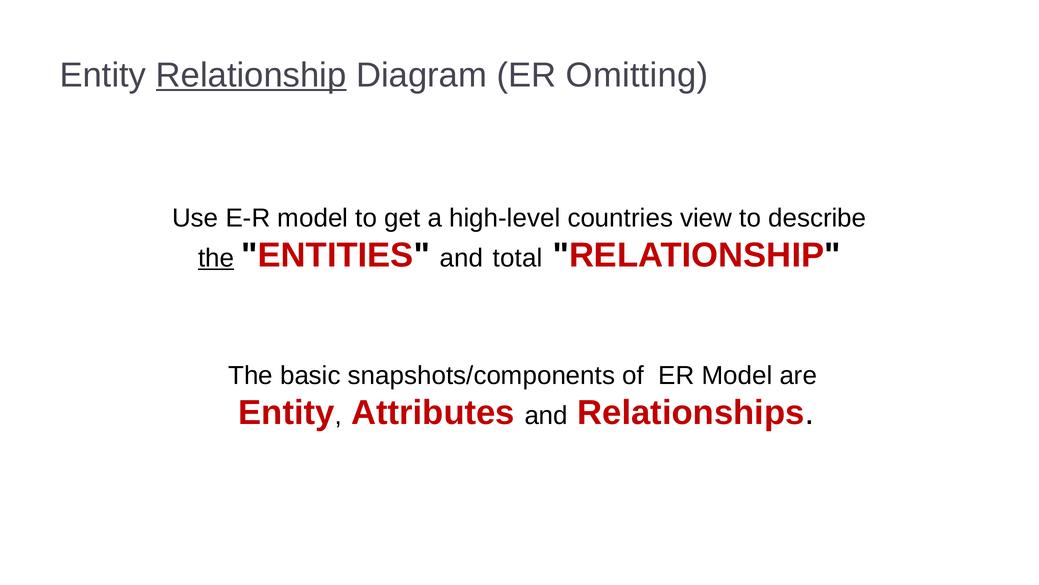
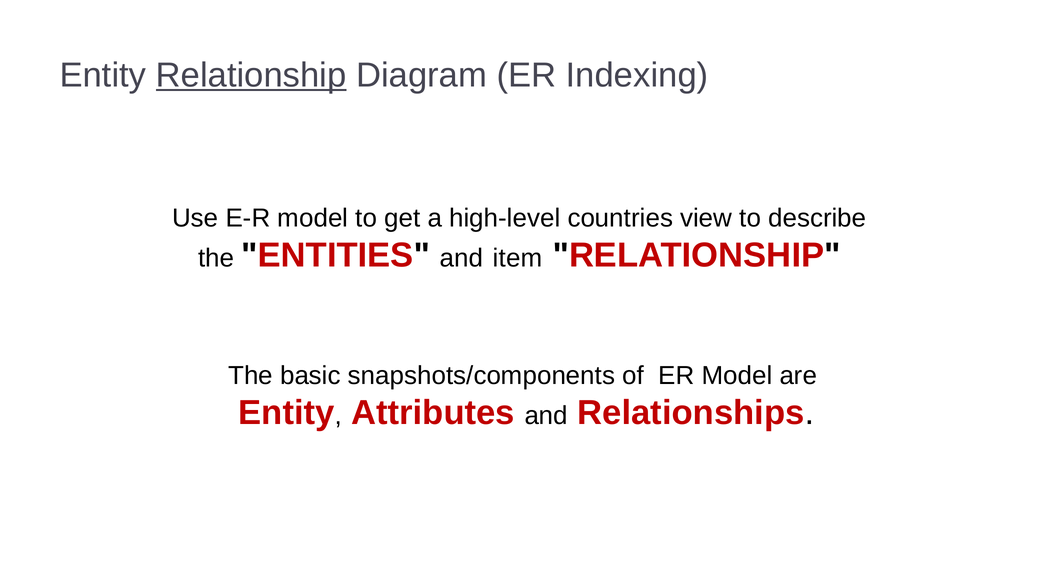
Omitting: Omitting -> Indexing
the at (216, 258) underline: present -> none
total: total -> item
